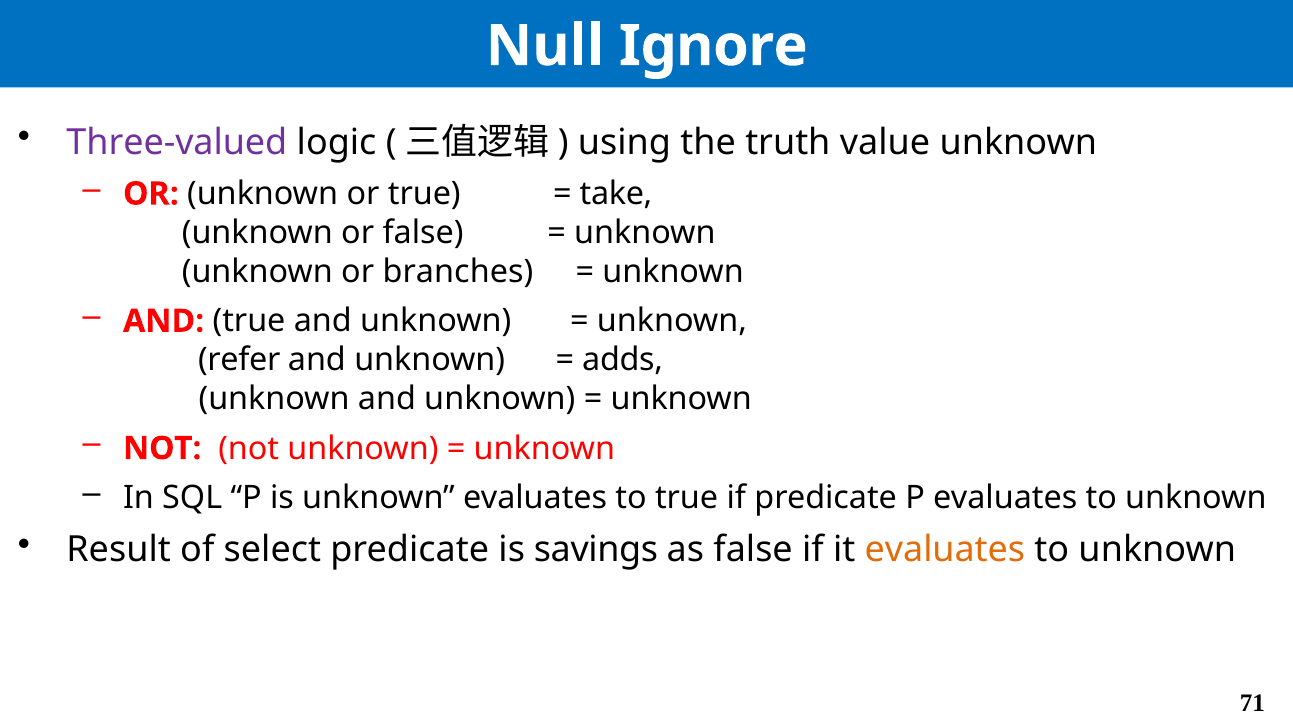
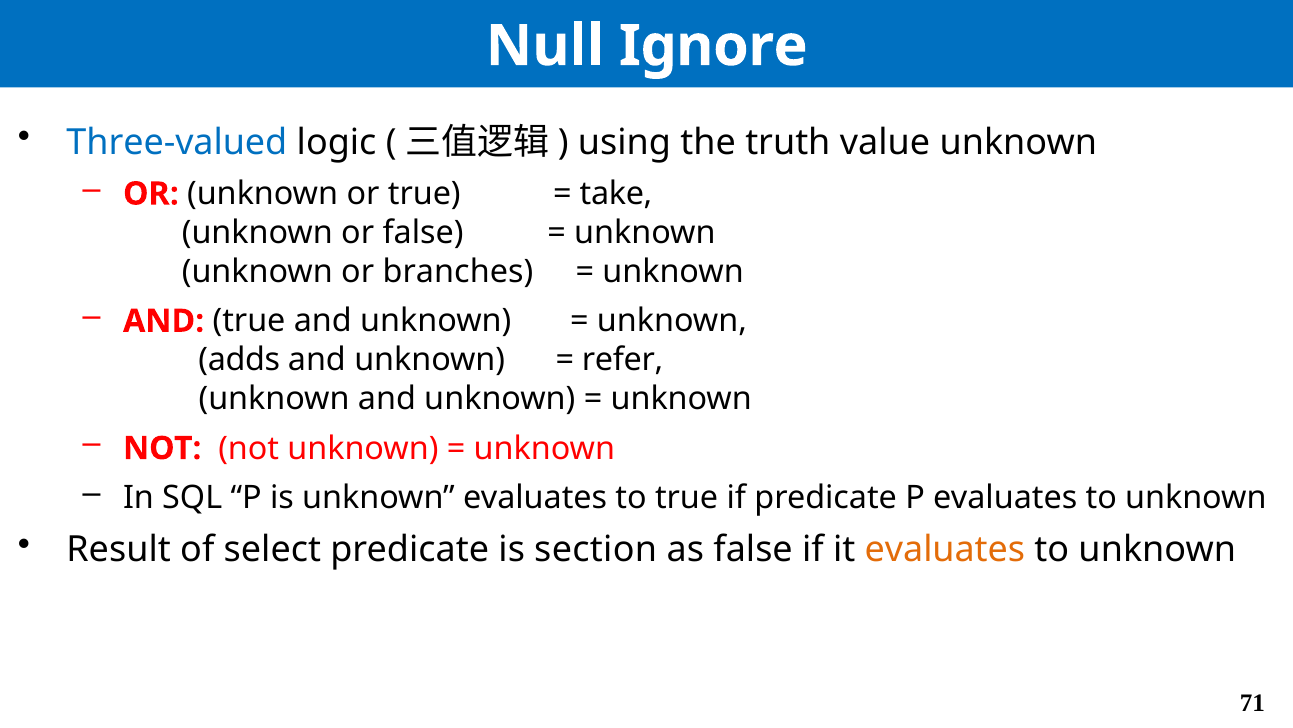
Three-valued colour: purple -> blue
refer: refer -> adds
adds: adds -> refer
savings: savings -> section
